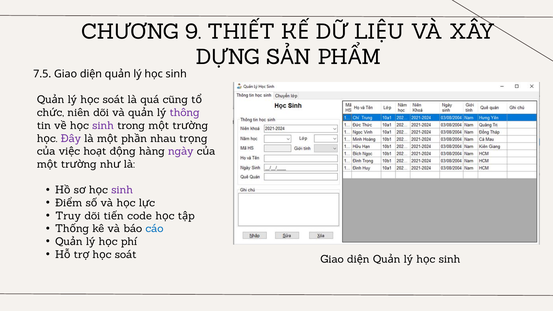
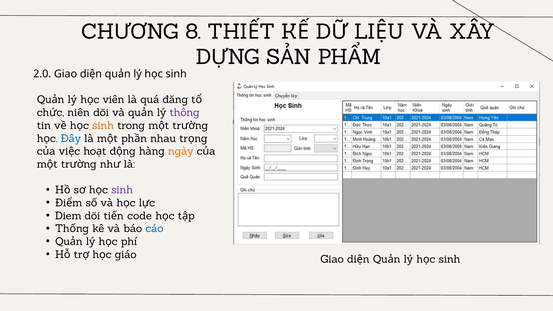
9: 9 -> 8
7.5: 7.5 -> 2.0
soát at (114, 100): soát -> viên
cũng: cũng -> đăng
sinh at (103, 126) colour: purple -> orange
Đây colour: purple -> blue
ngày colour: purple -> orange
Truy: Truy -> Diem
soát at (126, 255): soát -> giáo
